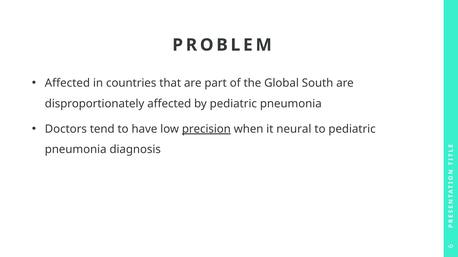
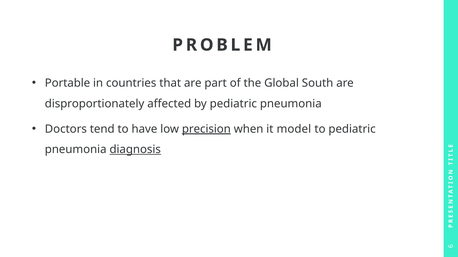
Affected at (67, 83): Affected -> Portable
neural: neural -> model
diagnosis underline: none -> present
